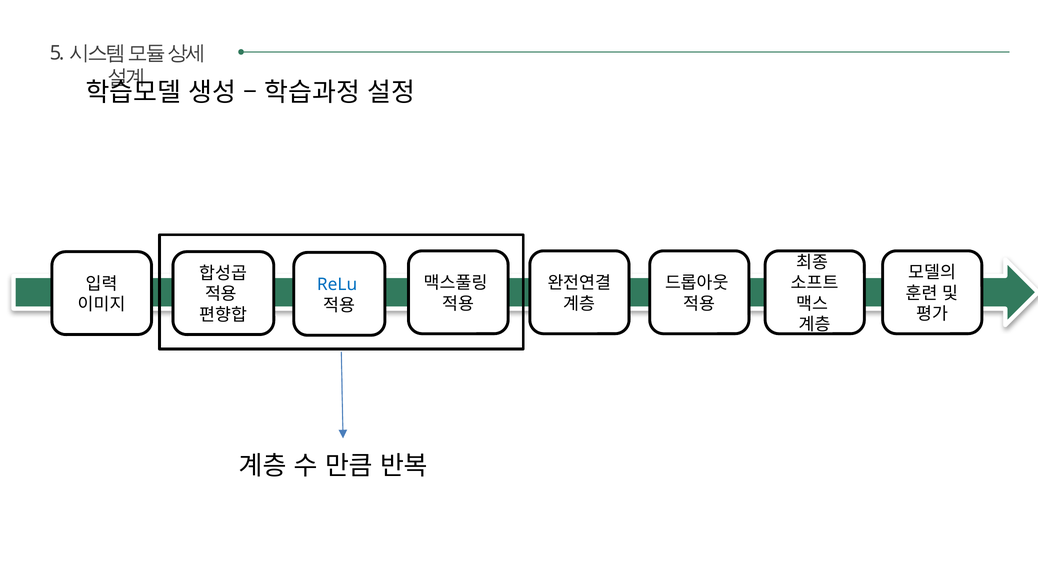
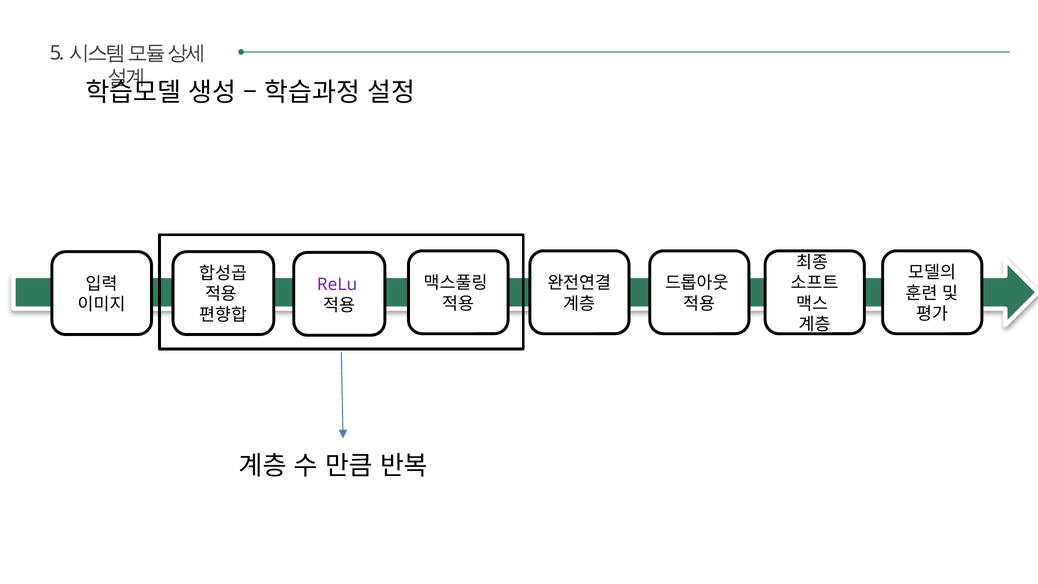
ReLu colour: blue -> purple
